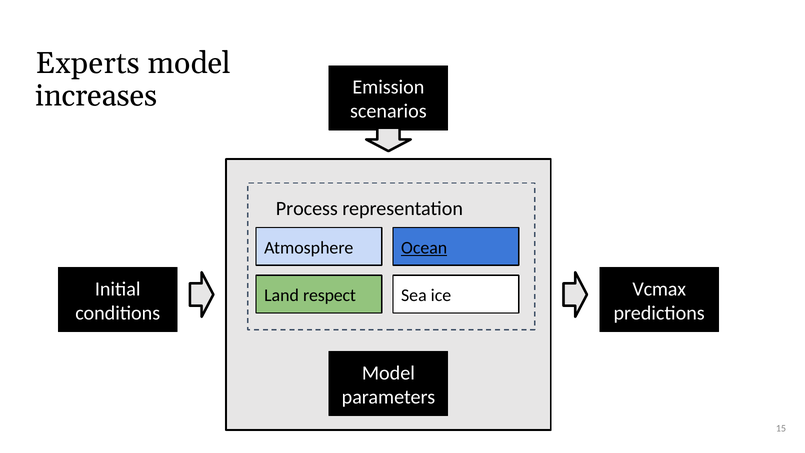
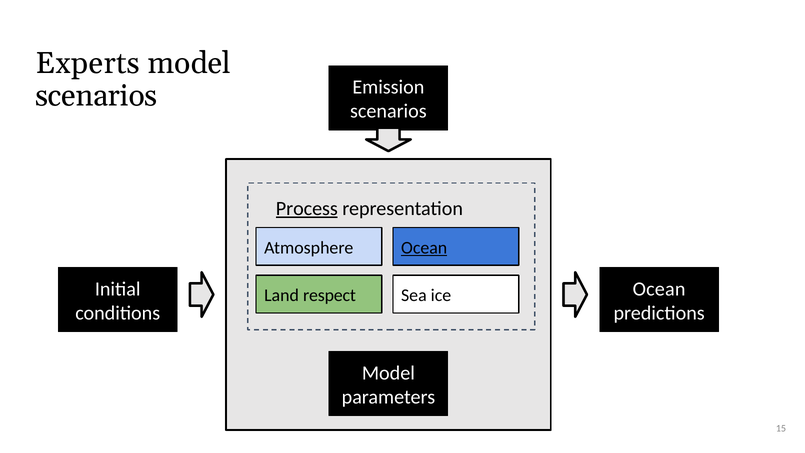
increases at (96, 96): increases -> scenarios
Process underline: none -> present
Vcmax at (659, 289): Vcmax -> Ocean
